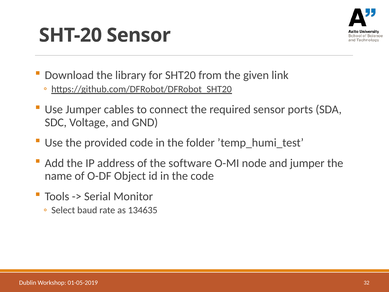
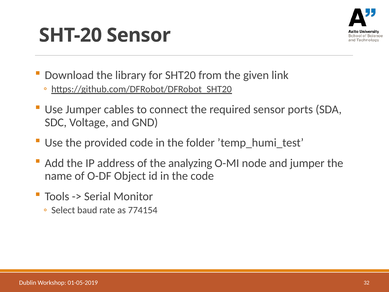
software: software -> analyzing
134635: 134635 -> 774154
